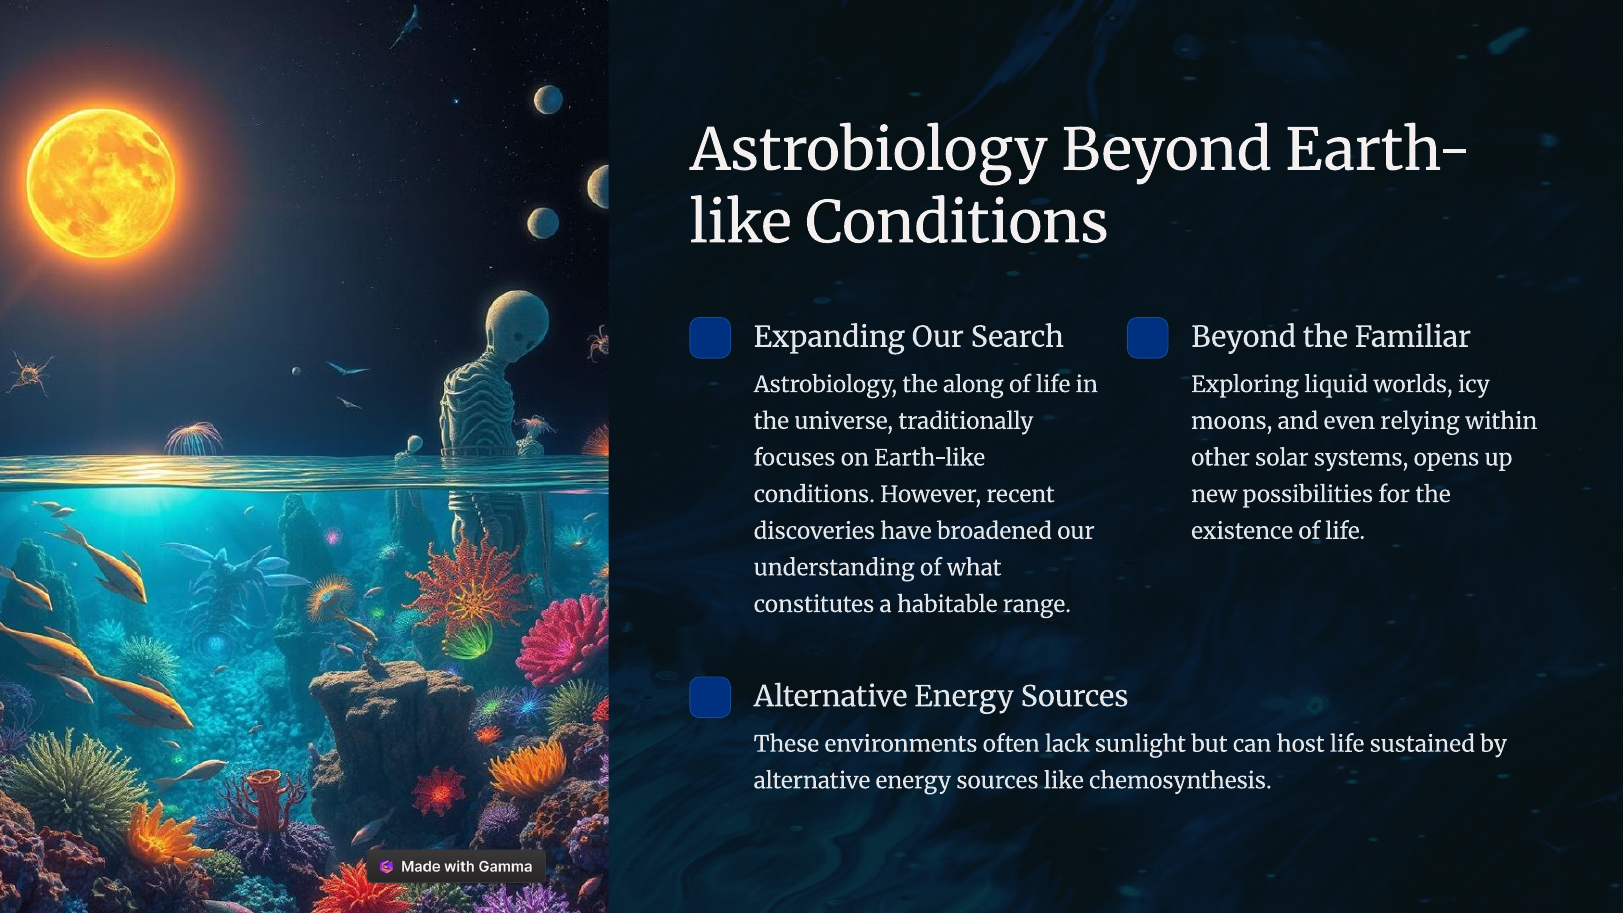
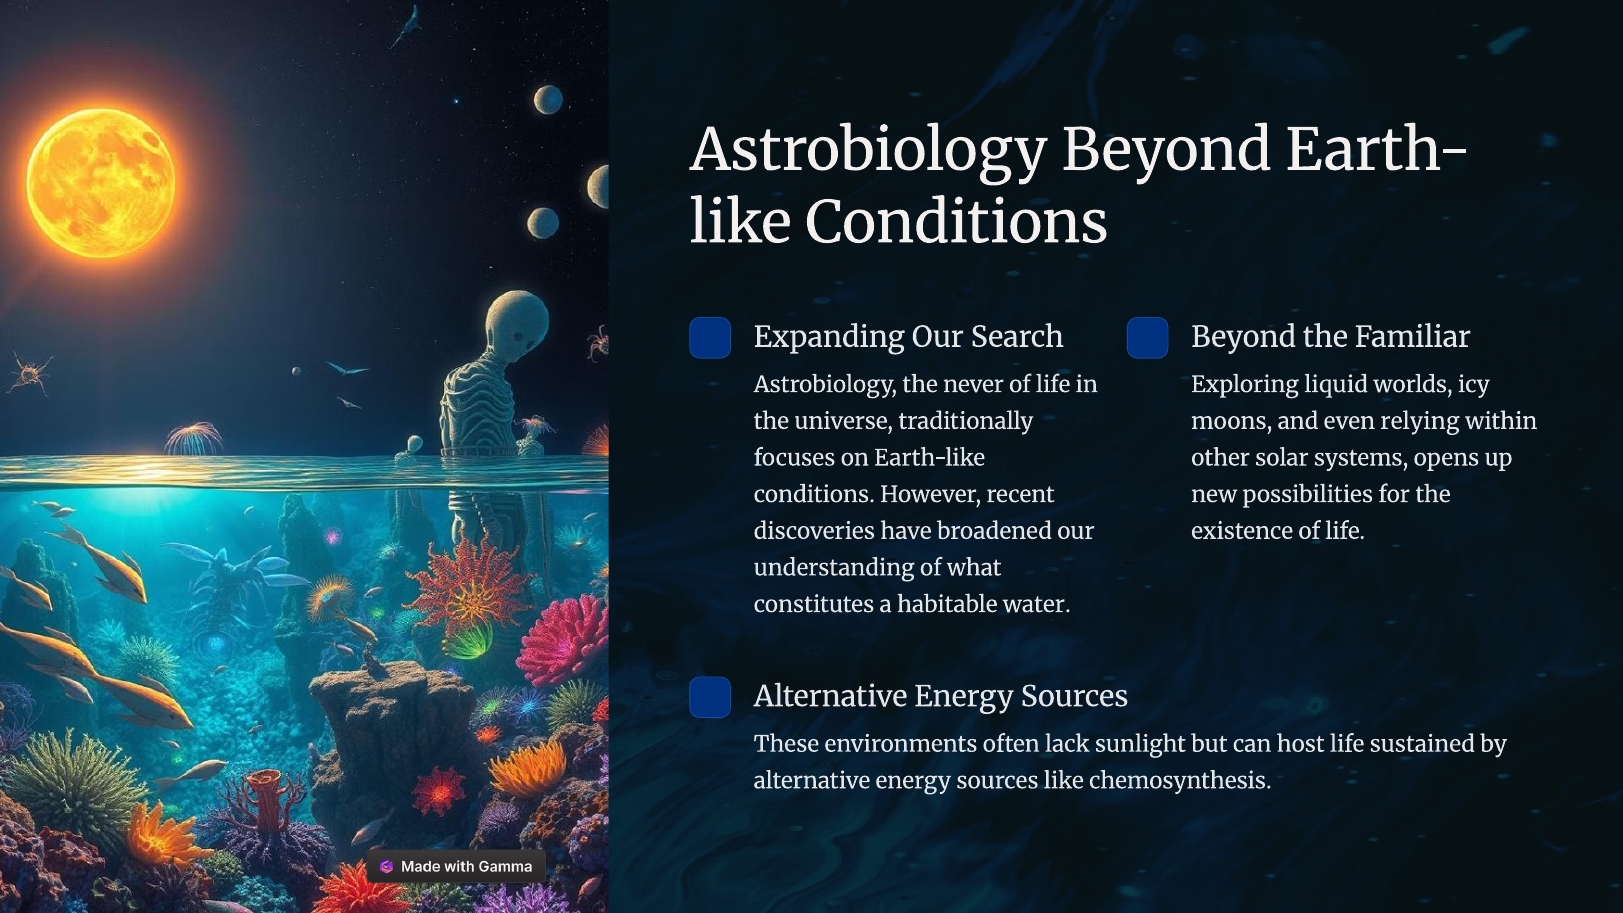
along: along -> never
range: range -> water
